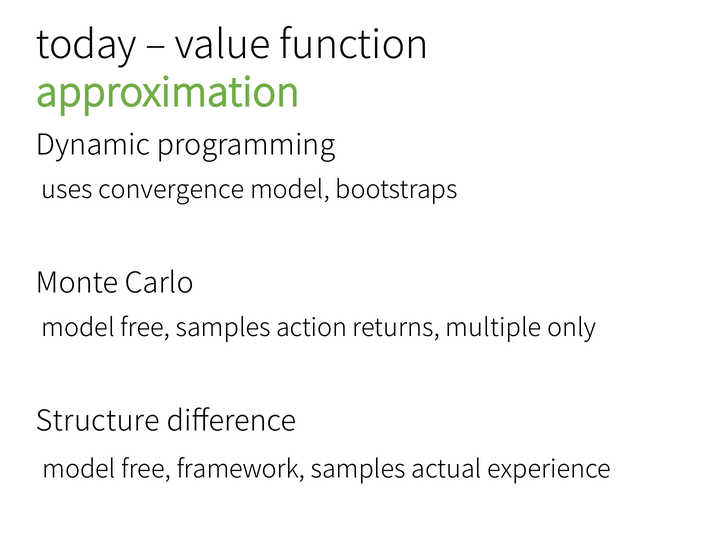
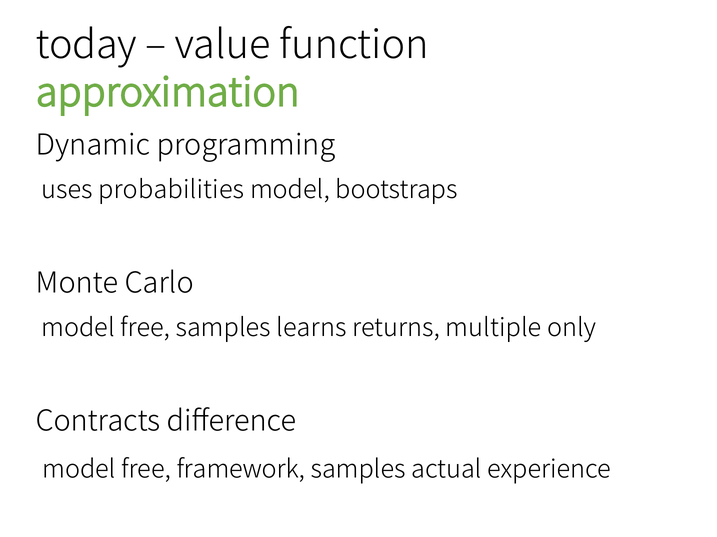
convergence: convergence -> probabilities
action: action -> learns
Structure: Structure -> Contracts
